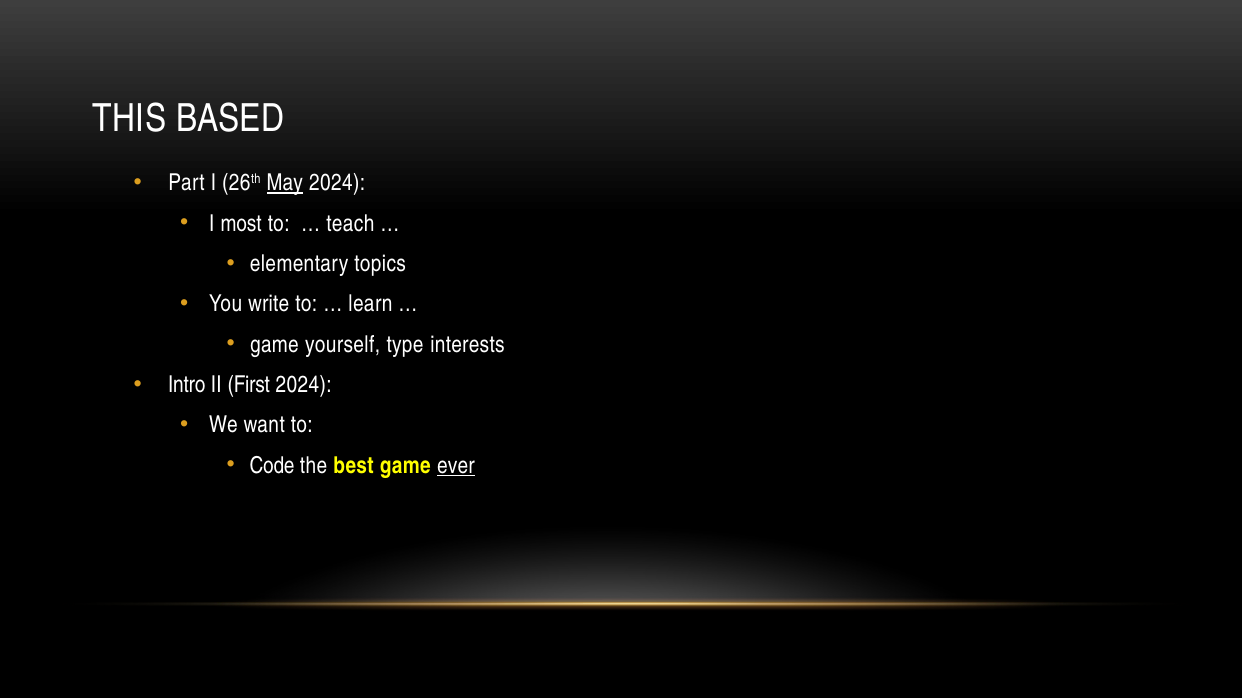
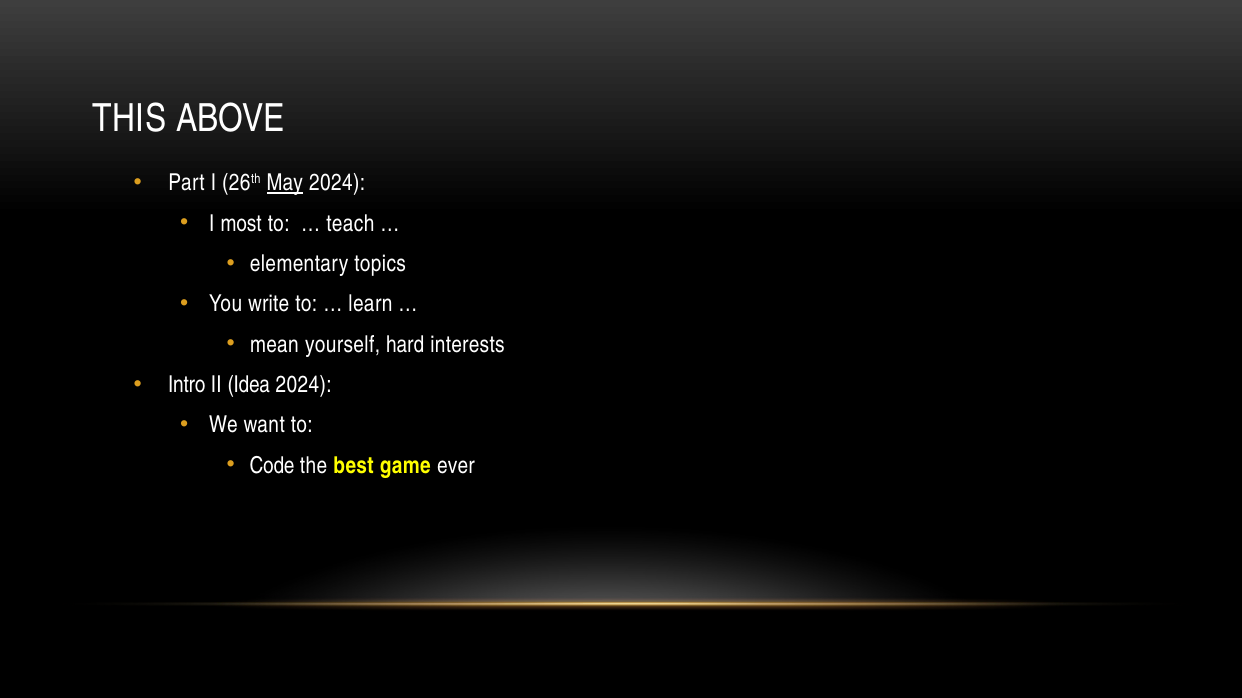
BASED: BASED -> ABOVE
game at (274, 345): game -> mean
type: type -> hard
First: First -> Idea
ever underline: present -> none
